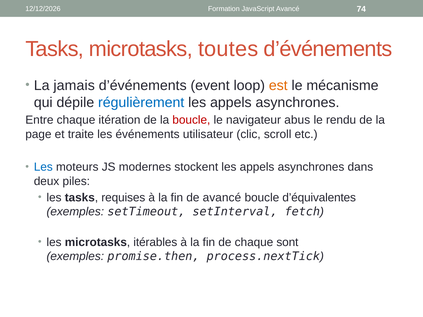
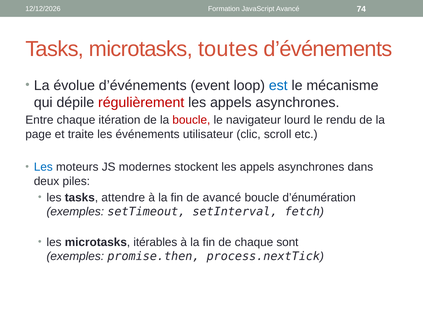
jamais: jamais -> évolue
est colour: orange -> blue
régulièrement colour: blue -> red
abus: abus -> lourd
requises: requises -> attendre
d’équivalentes: d’équivalentes -> d’énumération
